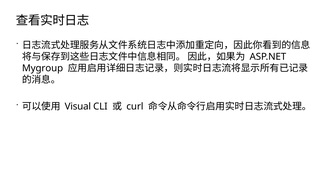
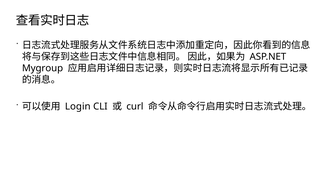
Visual: Visual -> Login
